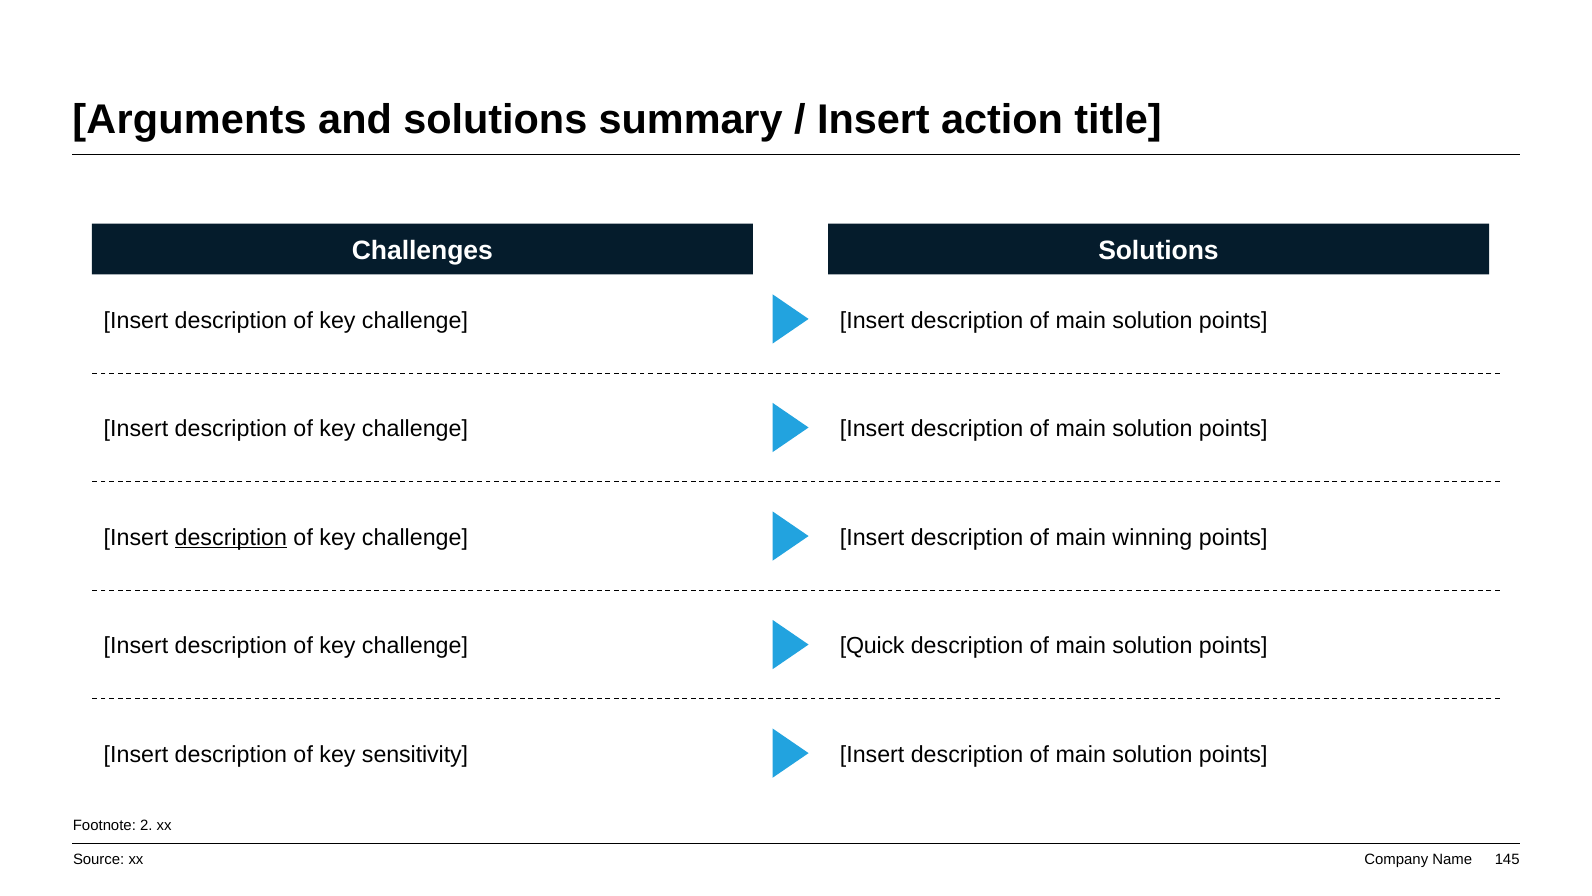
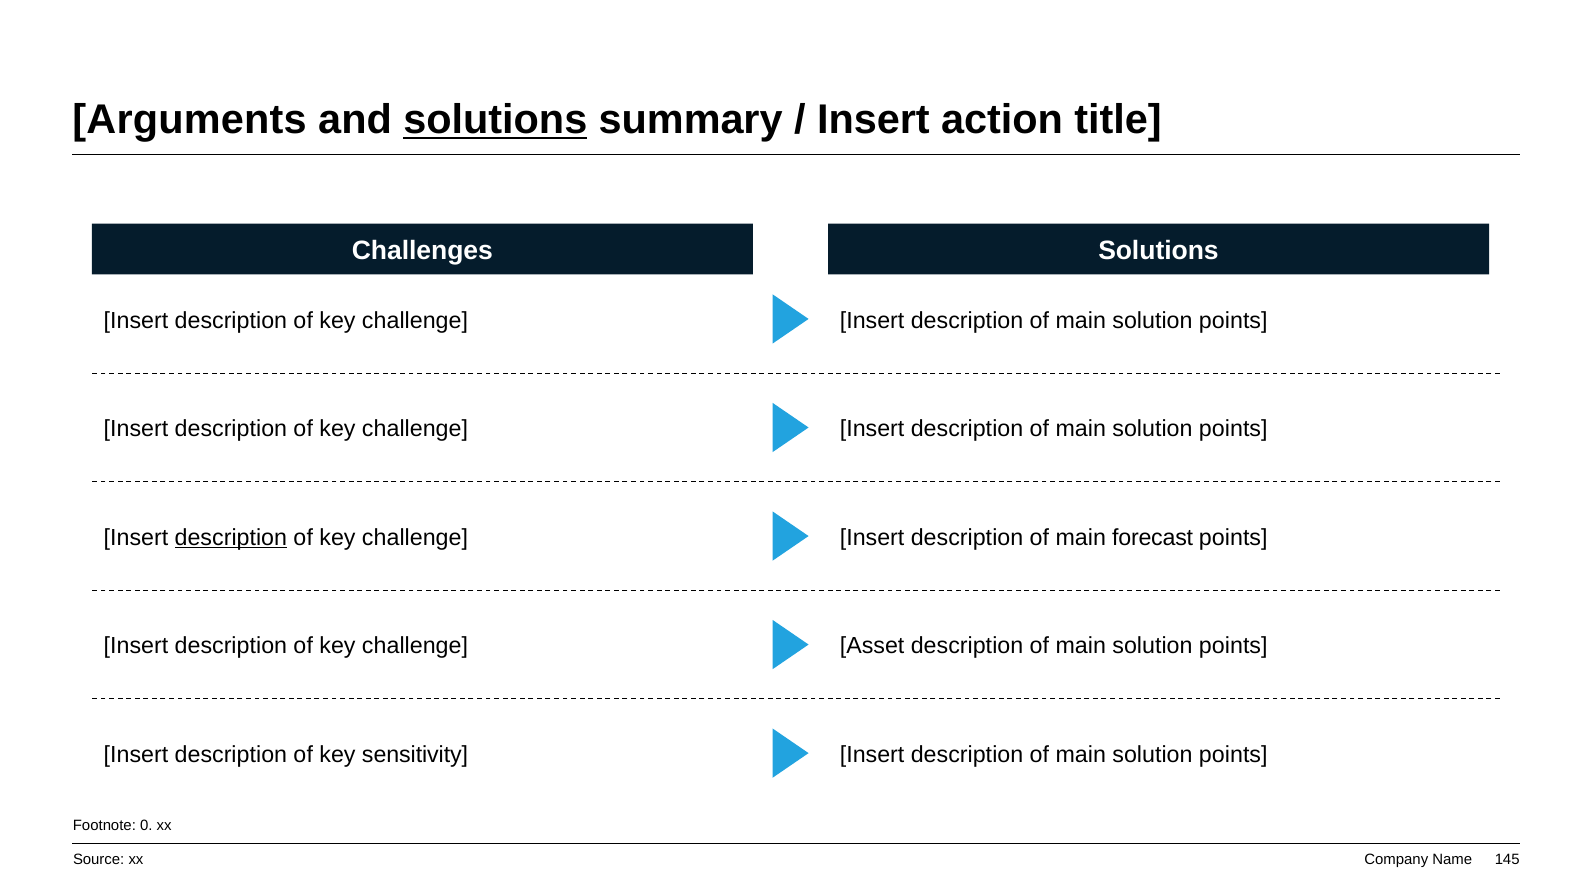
solutions at (495, 120) underline: none -> present
winning: winning -> forecast
Quick: Quick -> Asset
2: 2 -> 0
